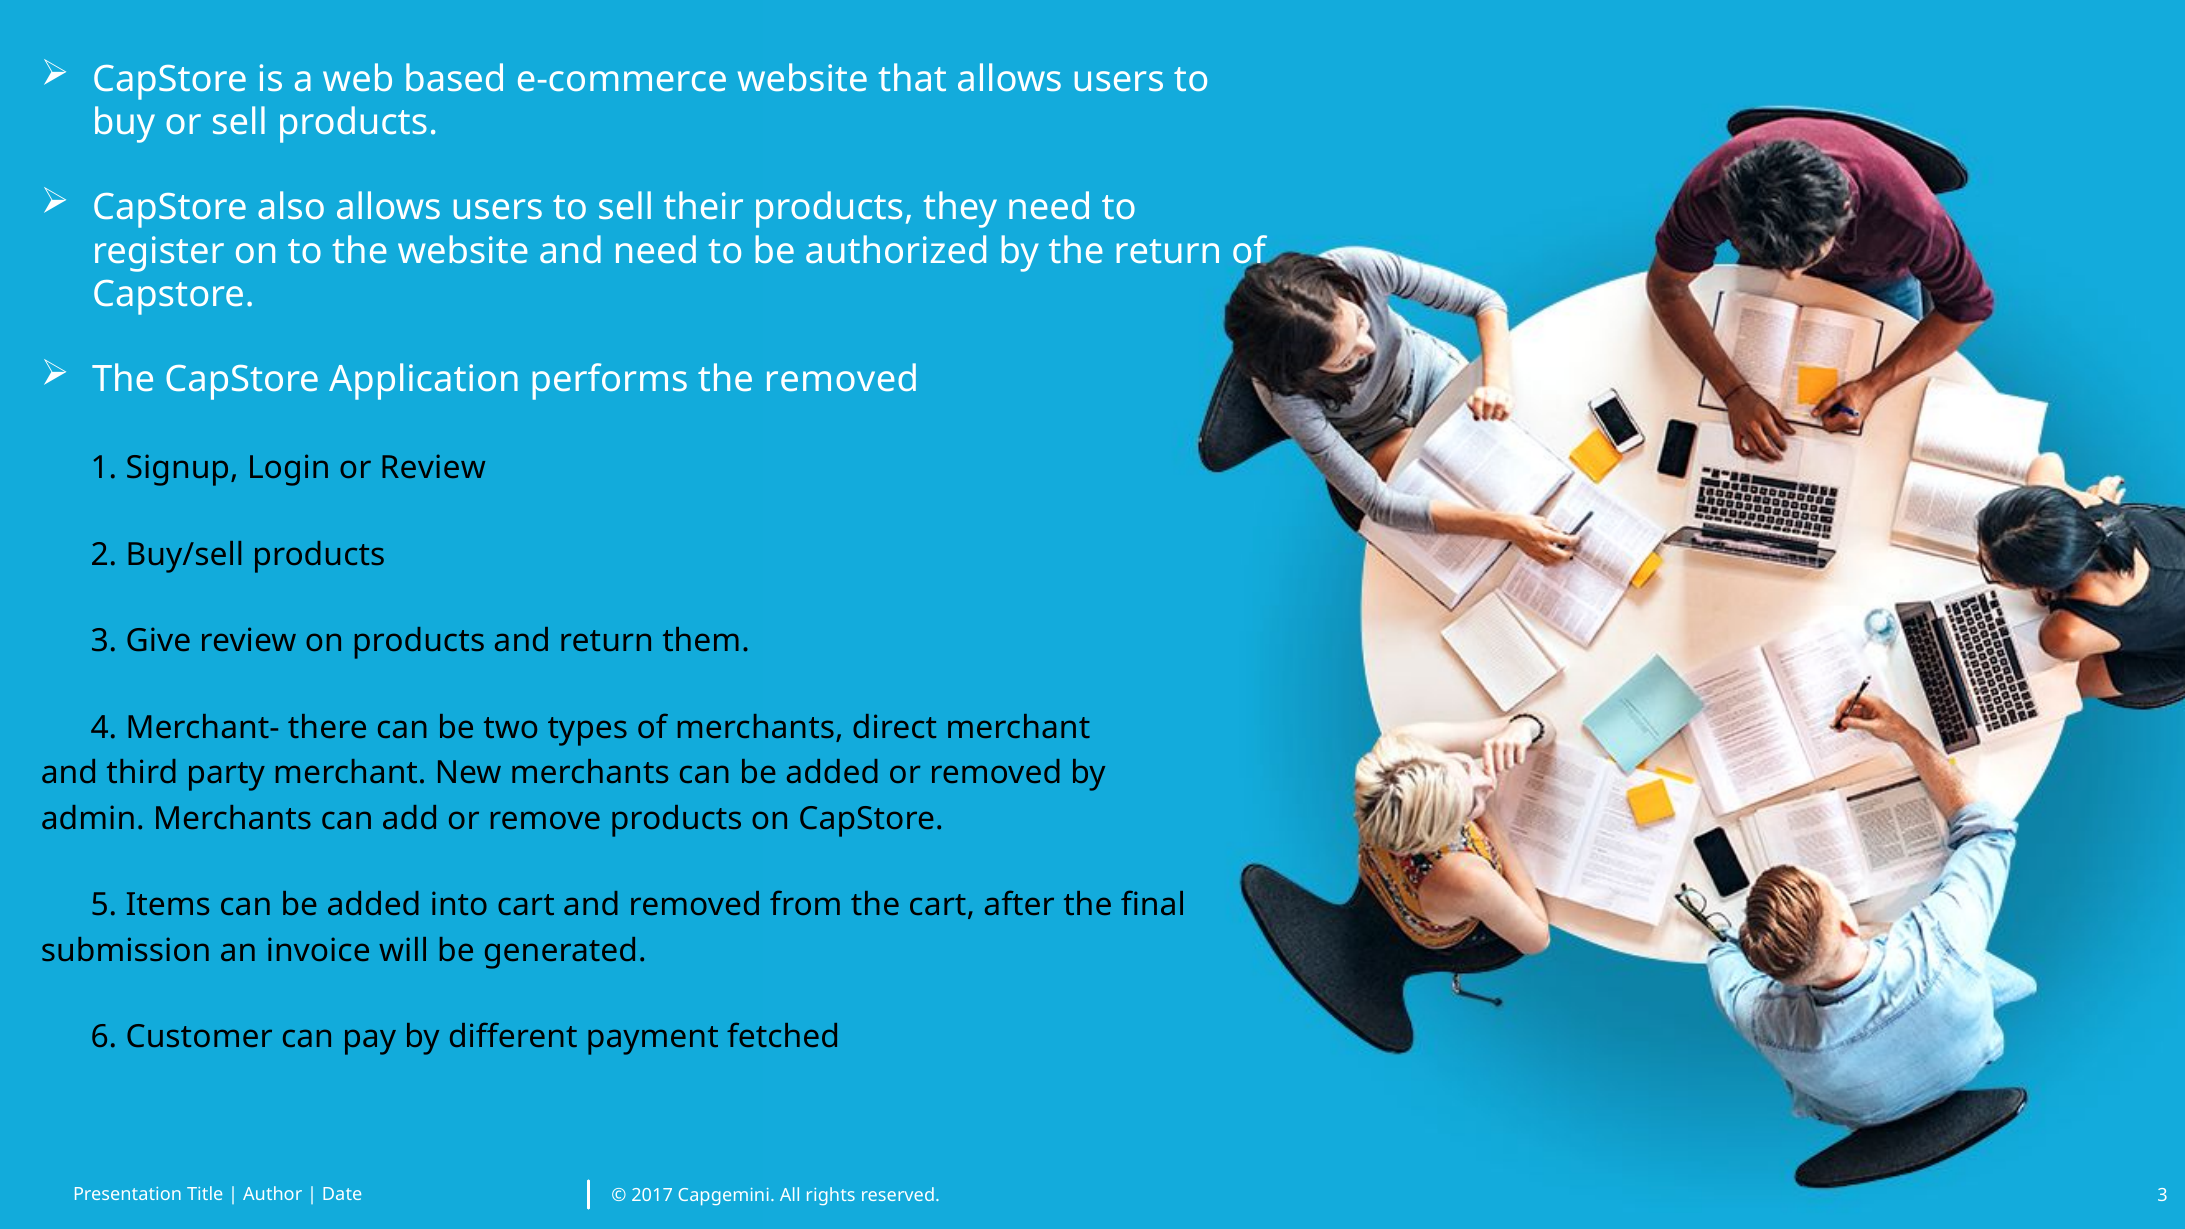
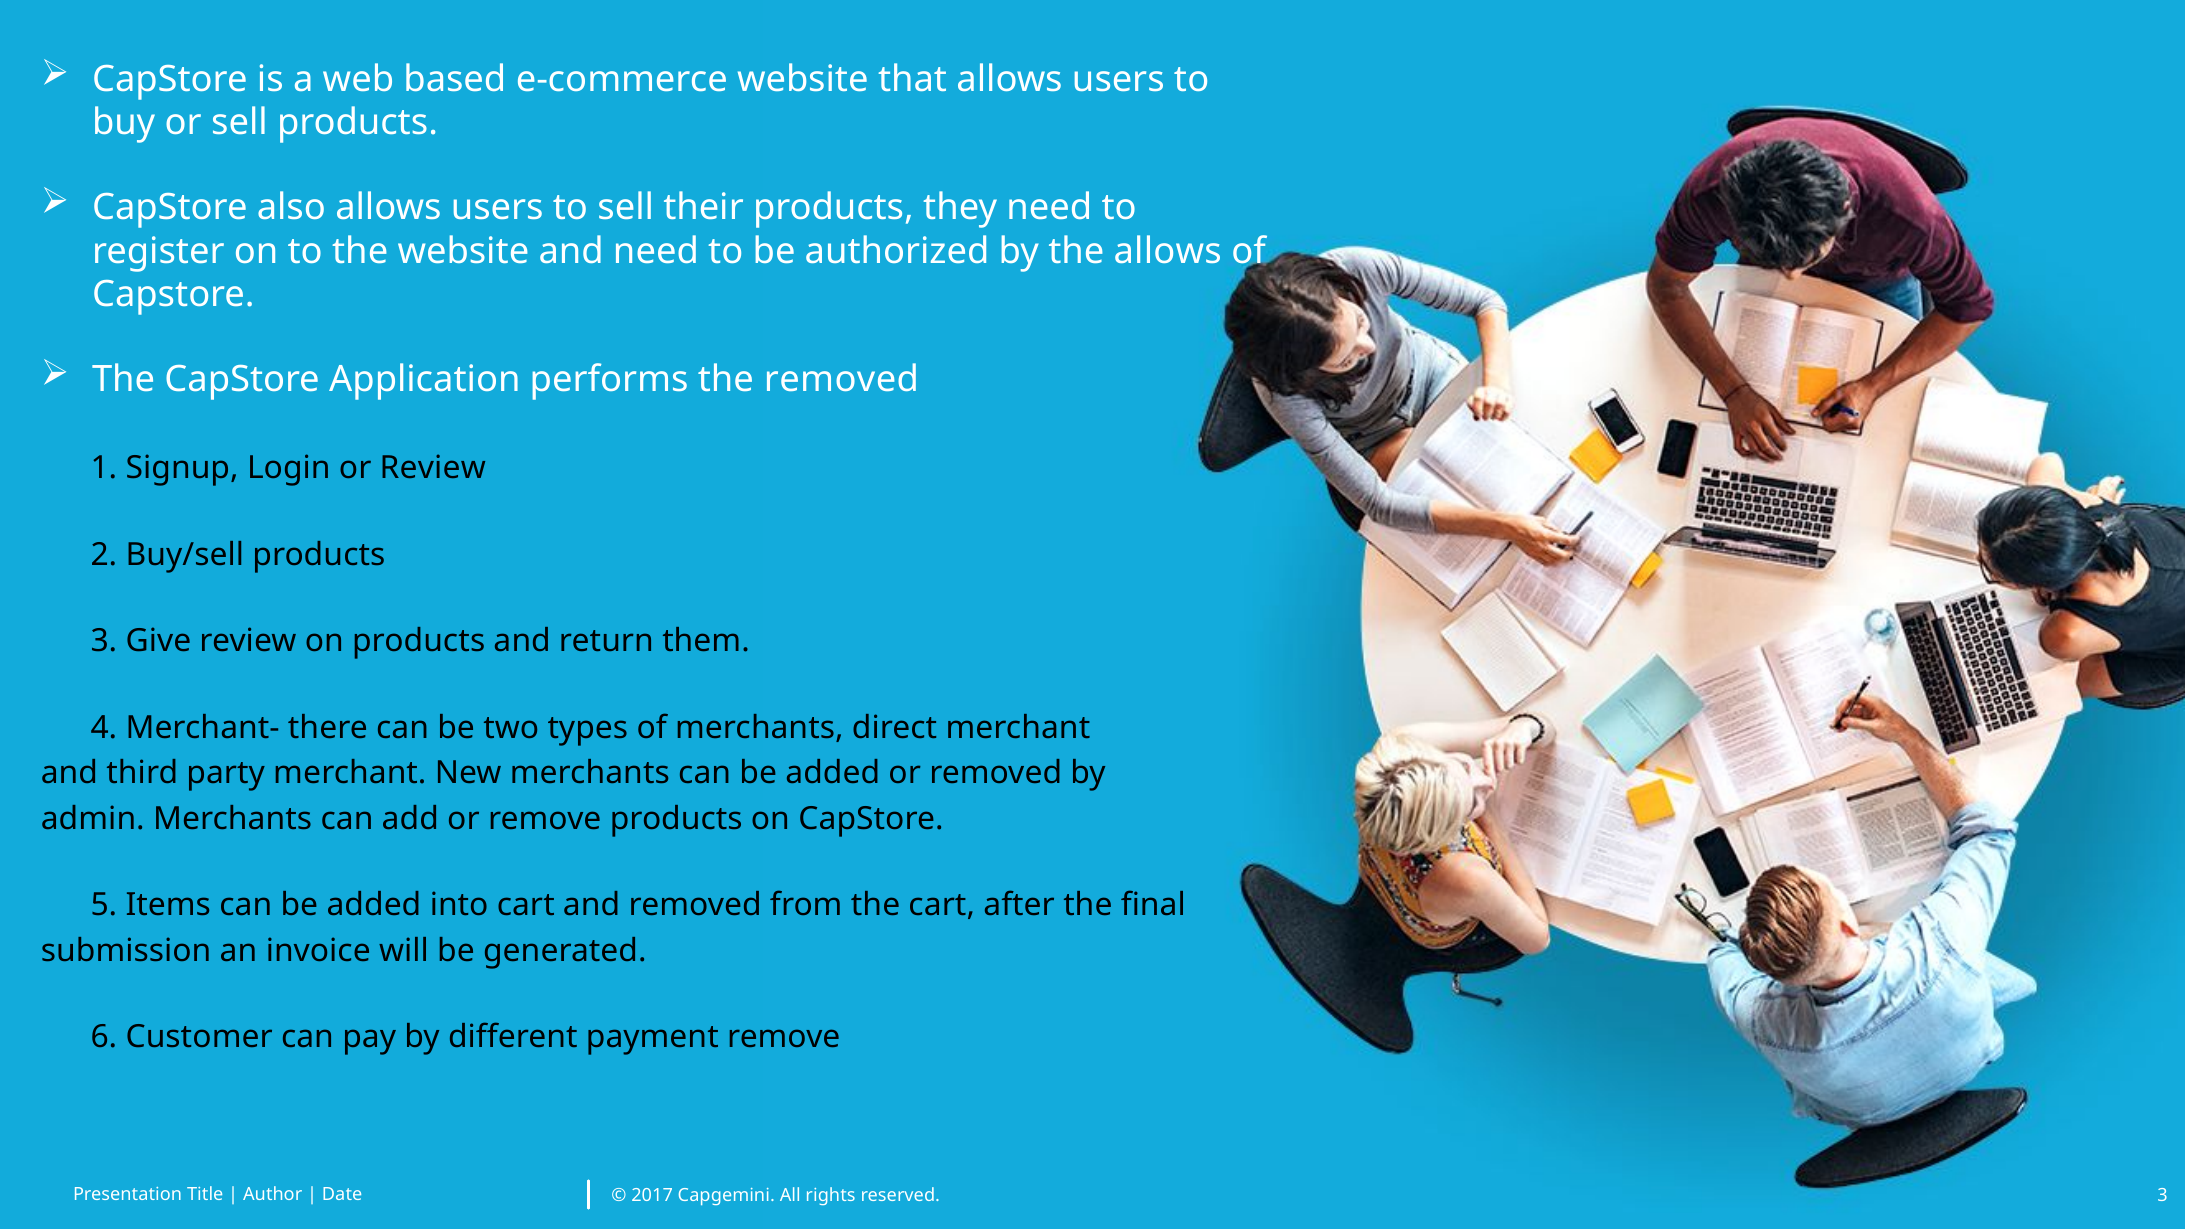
the return: return -> allows
payment fetched: fetched -> remove
